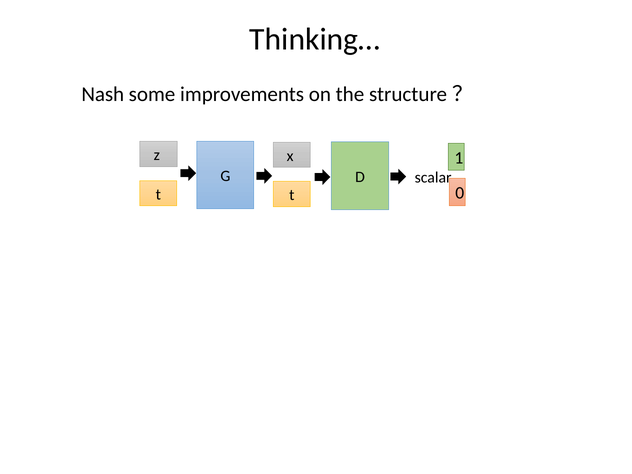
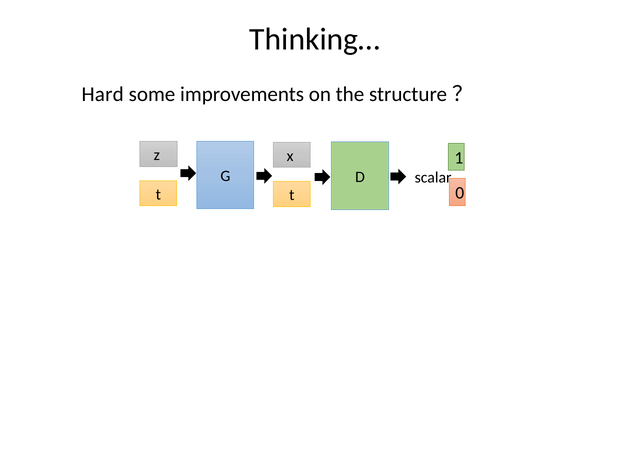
Nash: Nash -> Hard
